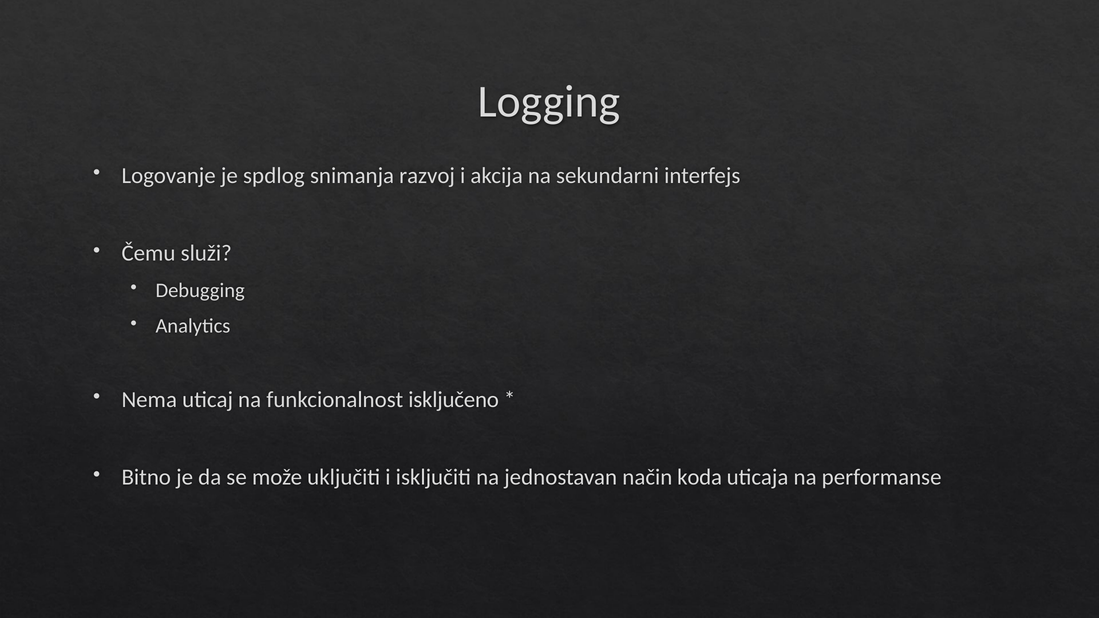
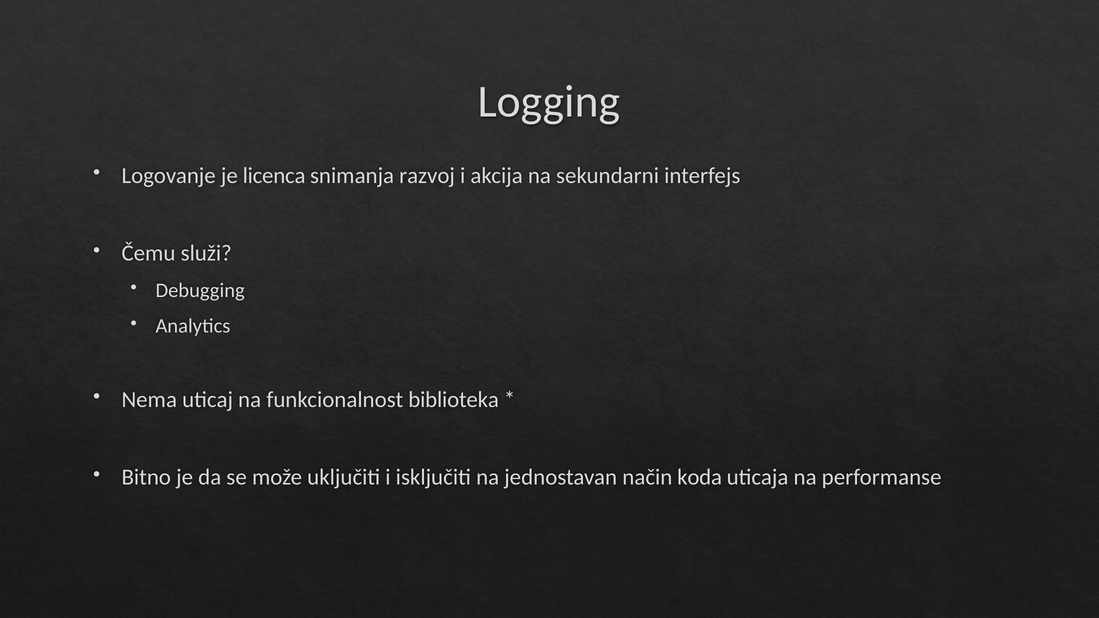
spdlog: spdlog -> licenca
isključeno: isključeno -> biblioteka
